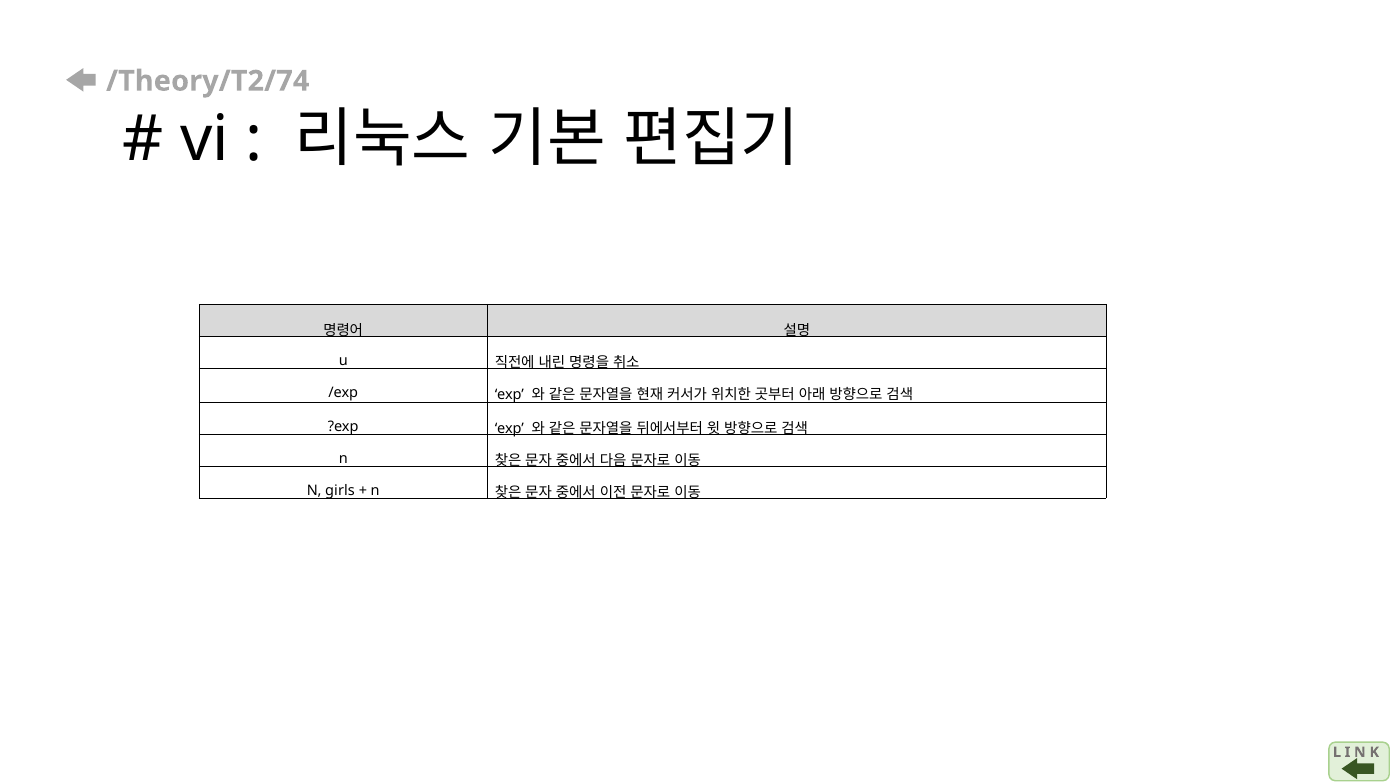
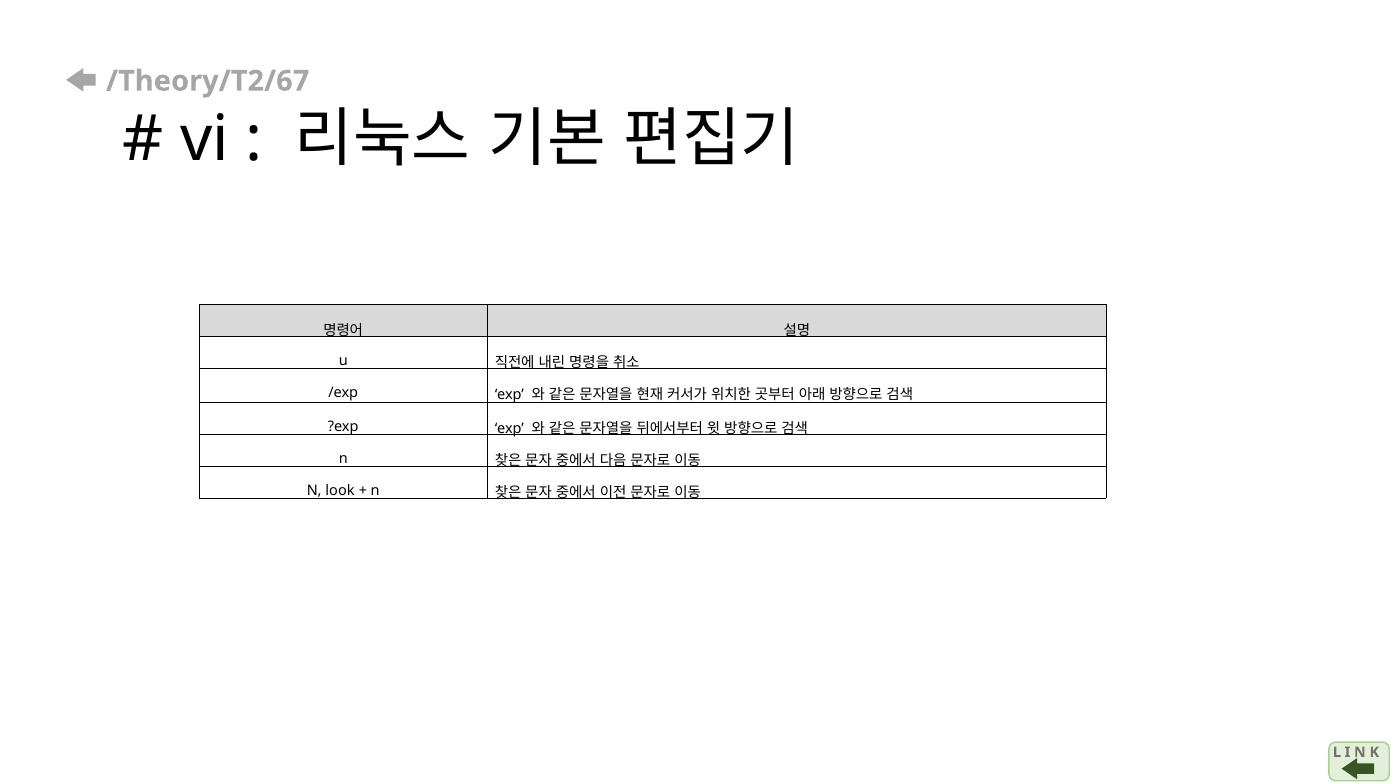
/Theory/T2/74: /Theory/T2/74 -> /Theory/T2/67
girls: girls -> look
